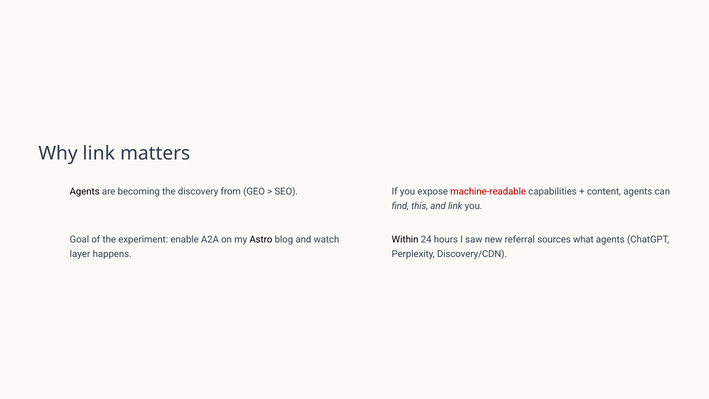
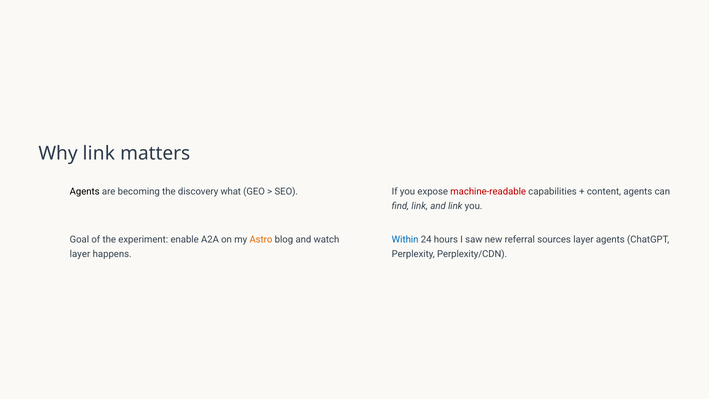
from: from -> what
find this: this -> link
Astro colour: black -> orange
Within colour: black -> blue
sources what: what -> layer
Discovery/CDN: Discovery/CDN -> Perplexity/CDN
